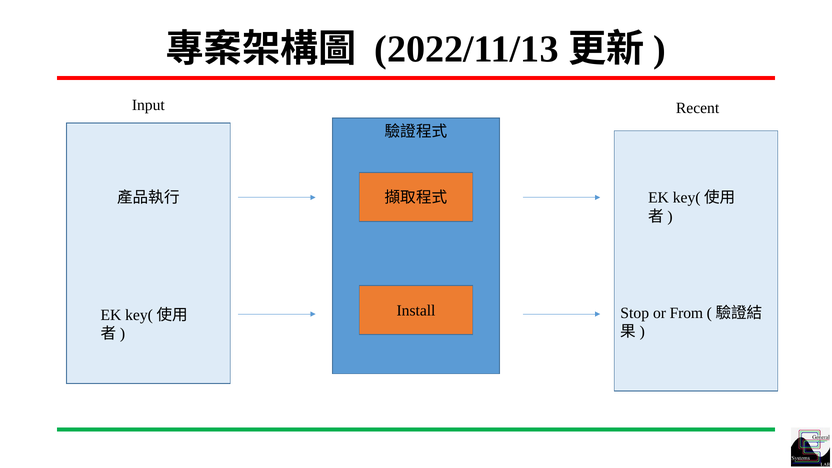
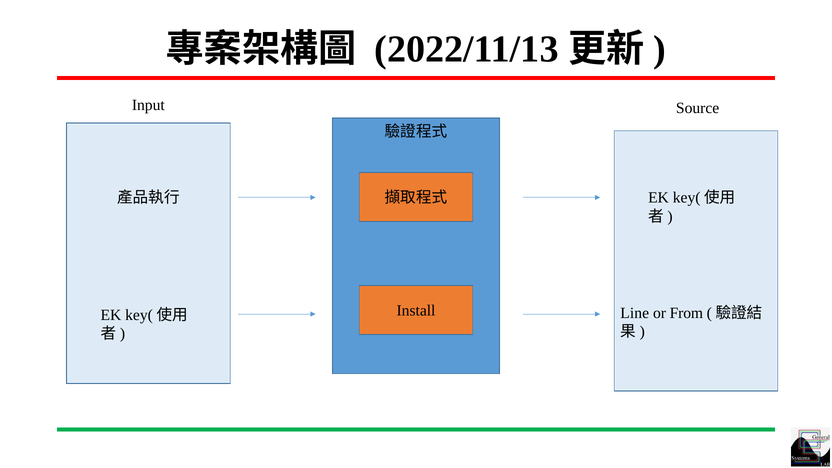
Recent: Recent -> Source
Stop: Stop -> Line
